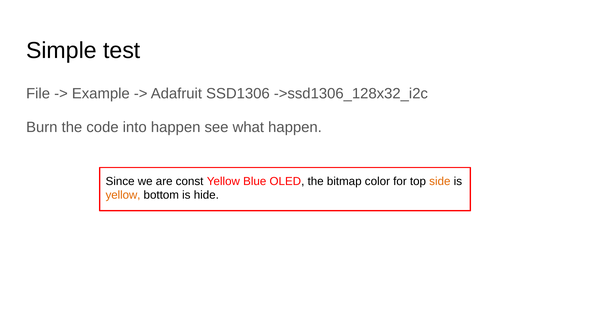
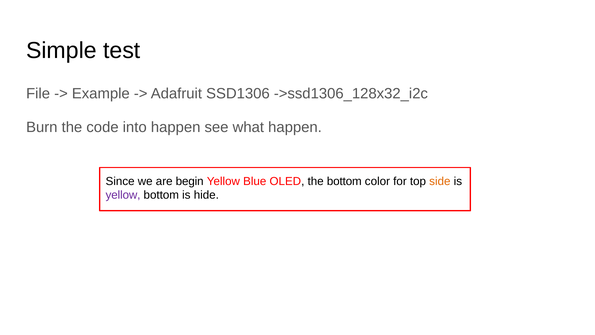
const: const -> begin
the bitmap: bitmap -> bottom
yellow at (123, 195) colour: orange -> purple
